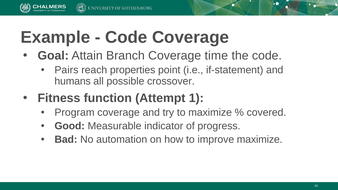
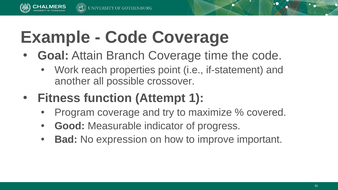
Pairs: Pairs -> Work
humans: humans -> another
automation: automation -> expression
improve maximize: maximize -> important
